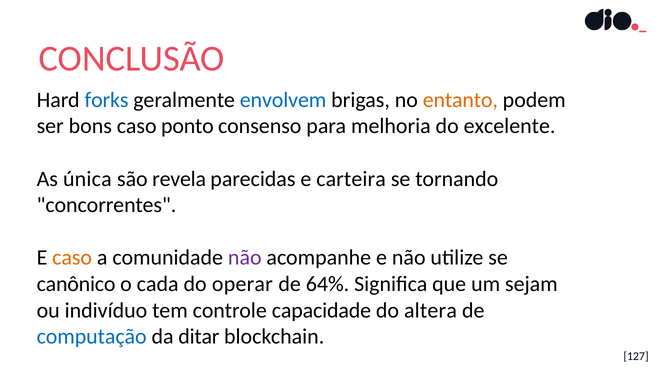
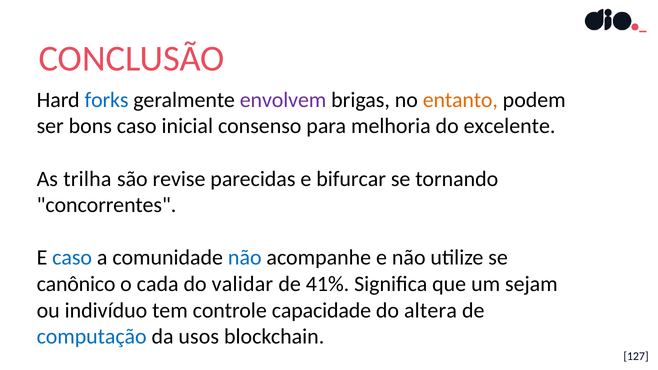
envolvem colour: blue -> purple
ponto: ponto -> inicial
única: única -> trilha
revela: revela -> revise
carteira: carteira -> bifurcar
caso at (72, 258) colour: orange -> blue
não at (245, 258) colour: purple -> blue
operar: operar -> validar
64%: 64% -> 41%
ditar: ditar -> usos
